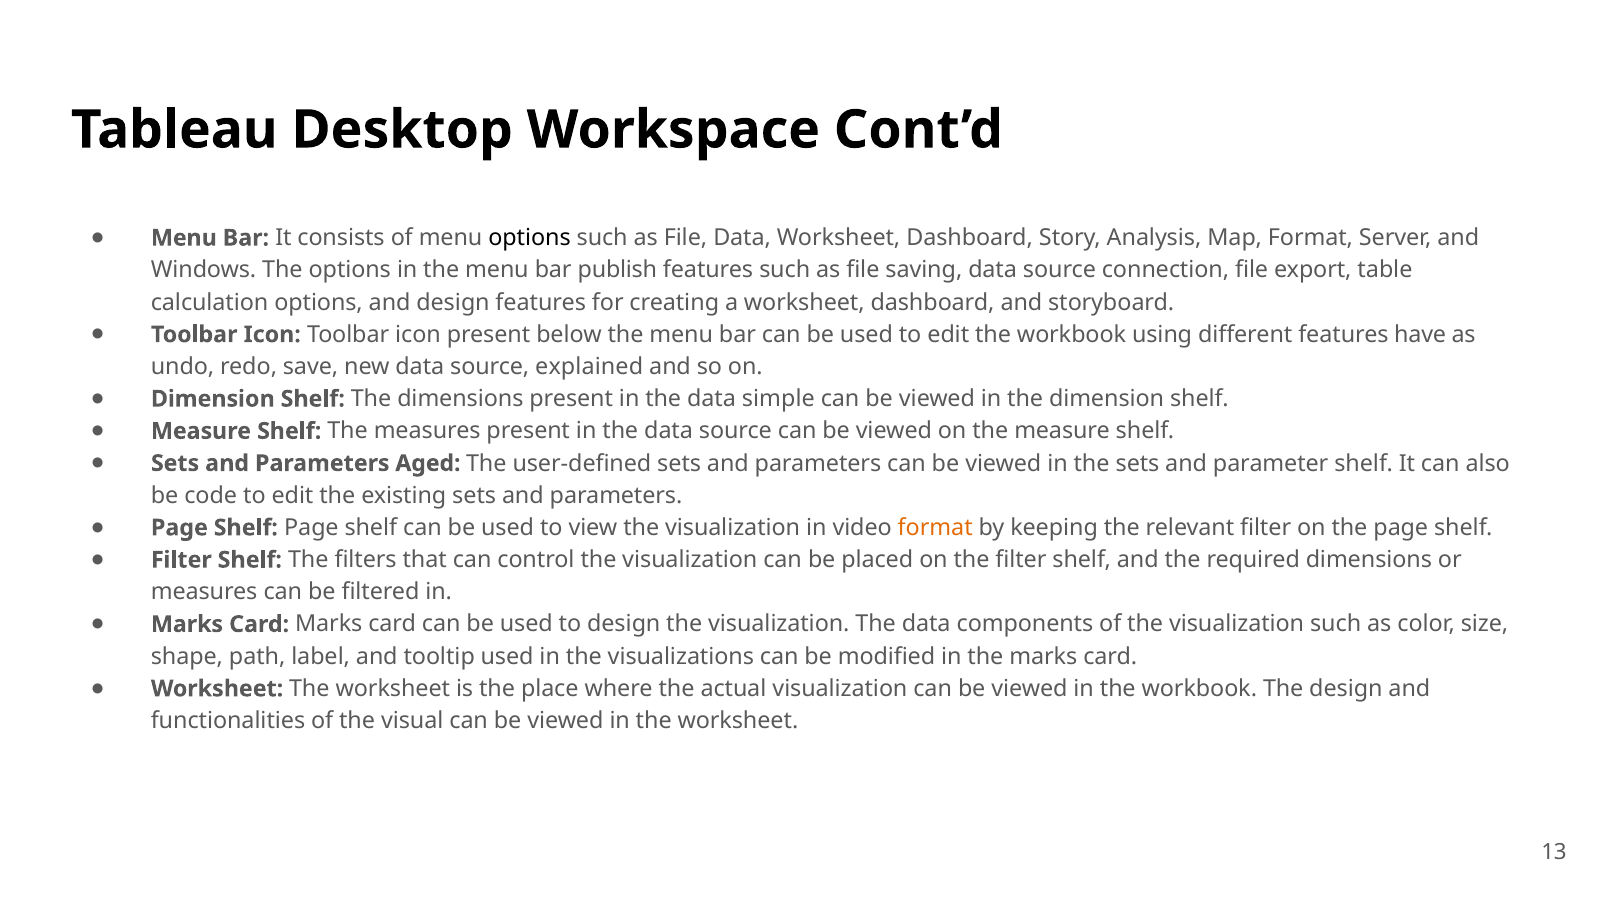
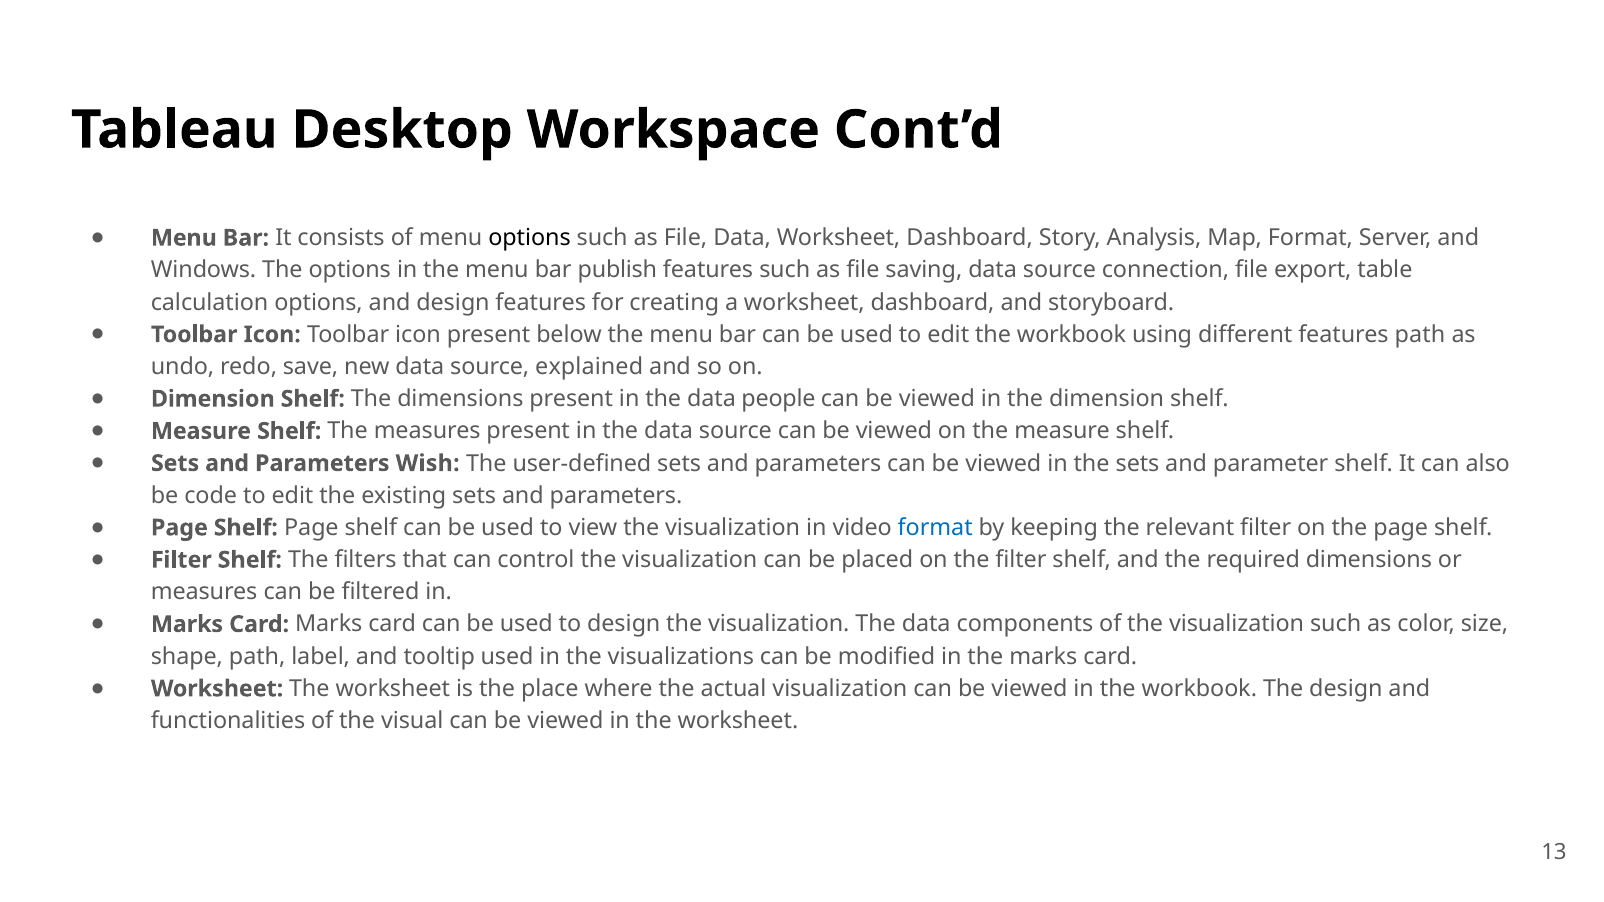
features have: have -> path
simple: simple -> people
Aged: Aged -> Wish
format at (935, 528) colour: orange -> blue
